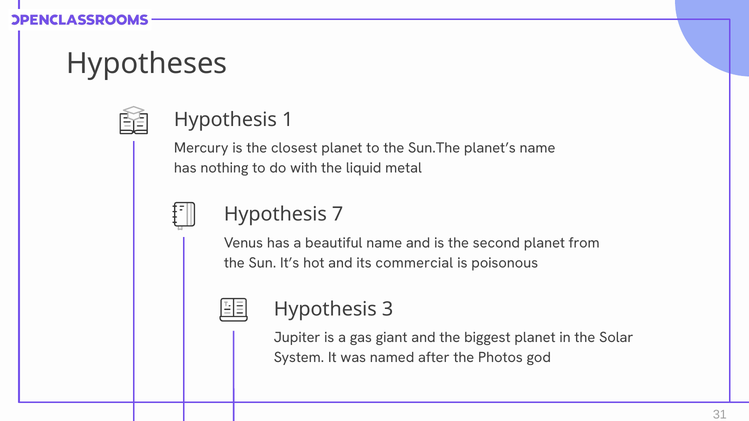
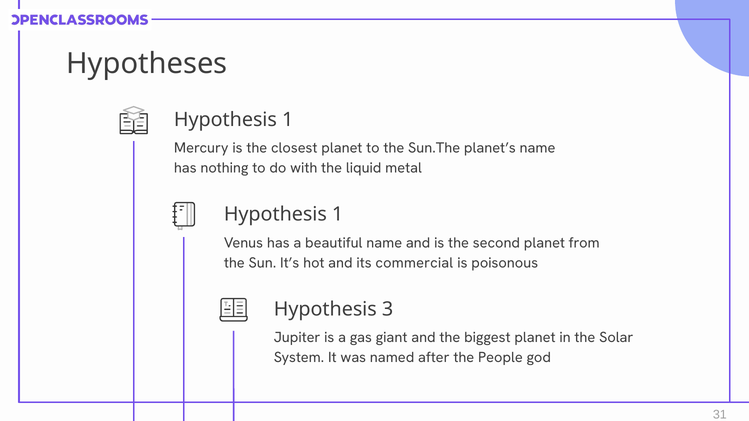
7 at (338, 215): 7 -> 1
Photos: Photos -> People
